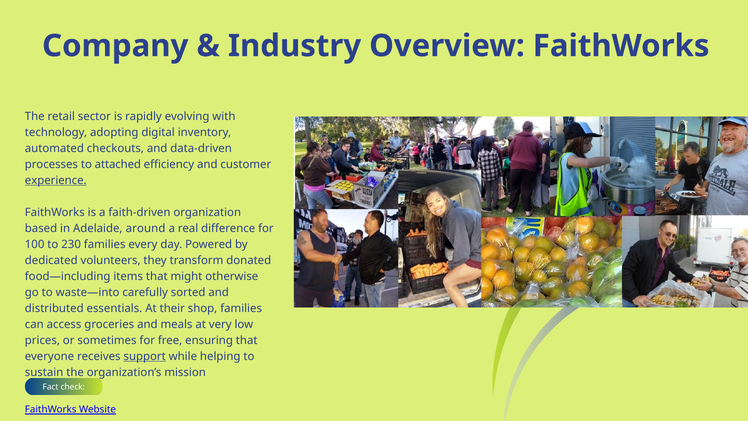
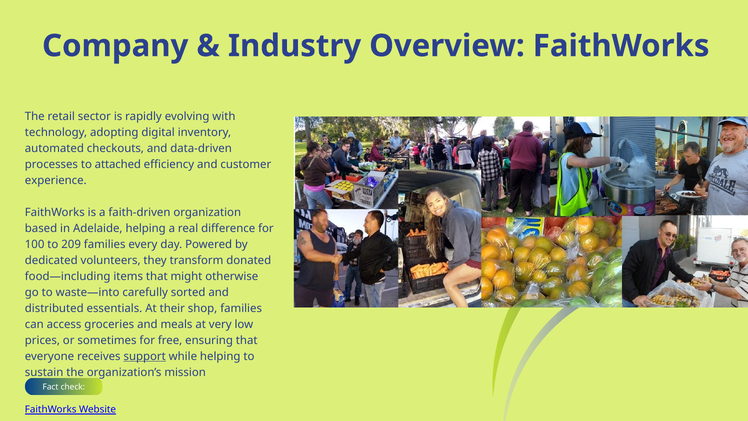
experience underline: present -> none
Adelaide around: around -> helping
230: 230 -> 209
